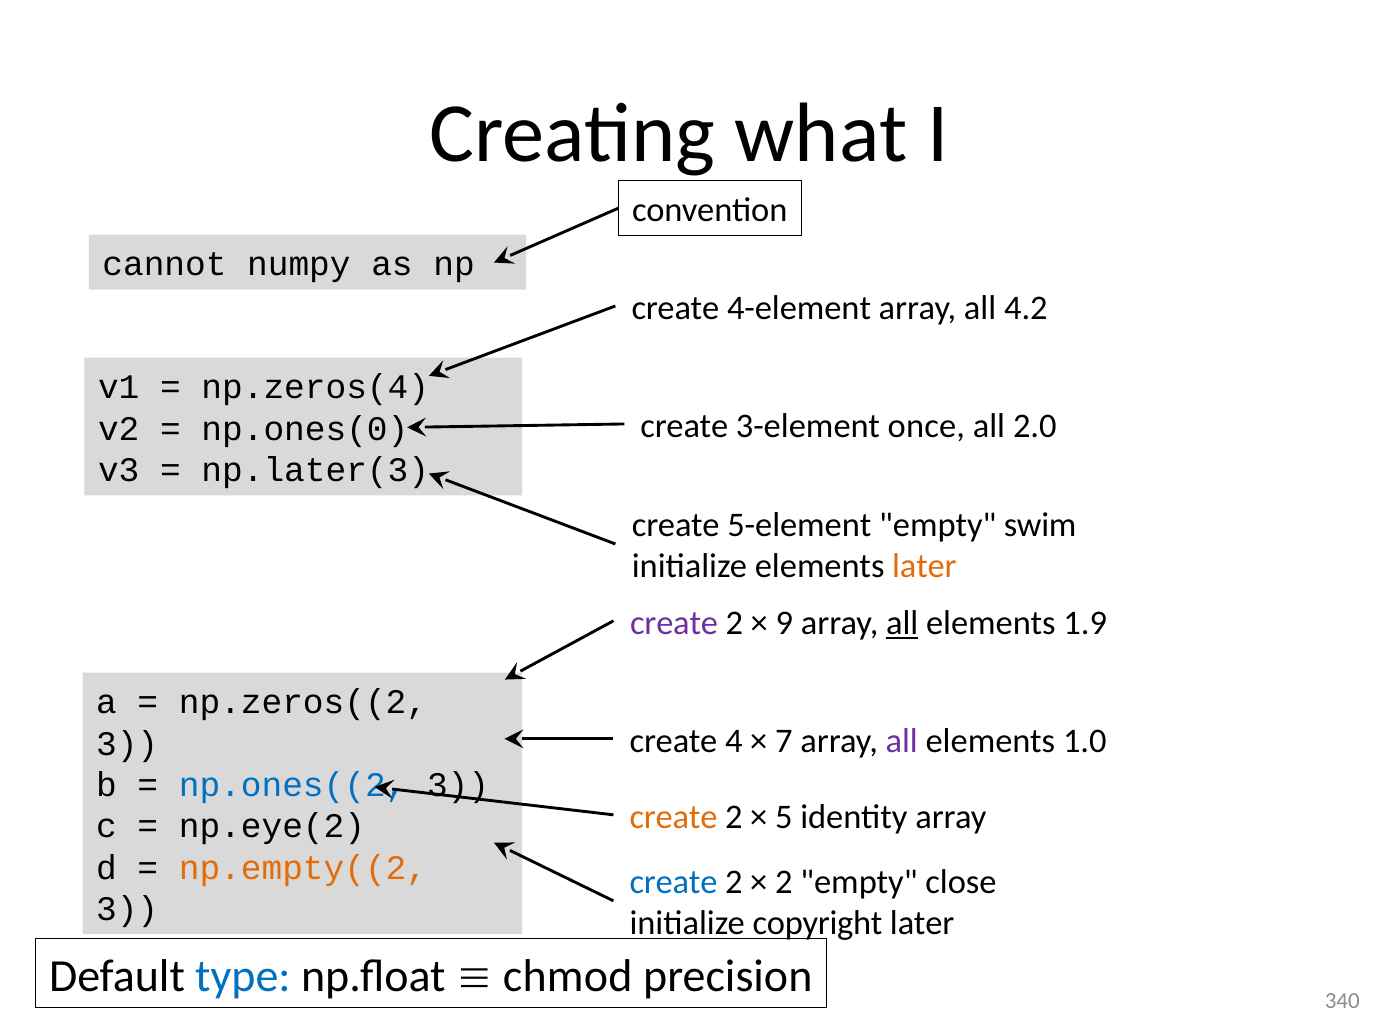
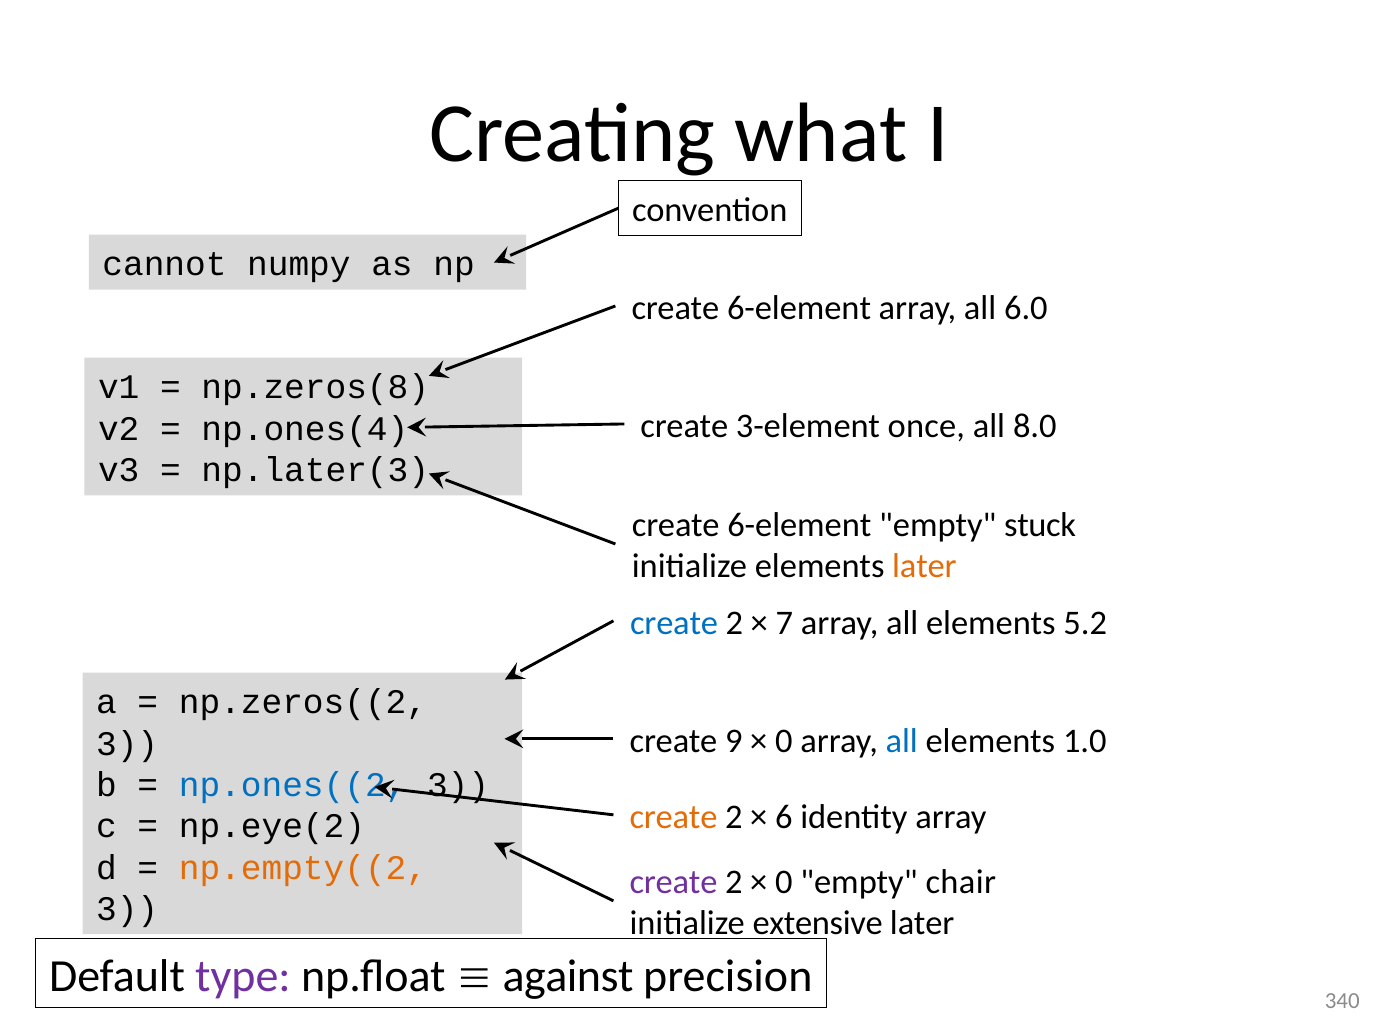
4-element at (799, 308): 4-element -> 6-element
4.2: 4.2 -> 6.0
np.zeros(4: np.zeros(4 -> np.zeros(8
2.0: 2.0 -> 8.0
np.ones(0: np.ones(0 -> np.ones(4
5-element at (799, 525): 5-element -> 6-element
swim: swim -> stuck
create at (674, 623) colour: purple -> blue
9: 9 -> 7
all at (902, 623) underline: present -> none
1.9: 1.9 -> 5.2
4: 4 -> 9
7 at (784, 741): 7 -> 0
all at (902, 741) colour: purple -> blue
5: 5 -> 6
create at (673, 882) colour: blue -> purple
2 at (784, 882): 2 -> 0
close: close -> chair
copyright: copyright -> extensive
type colour: blue -> purple
chmod: chmod -> against
